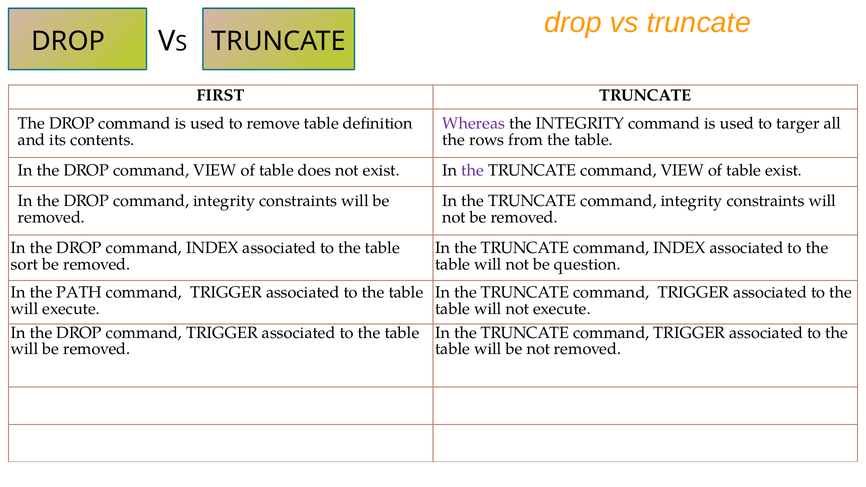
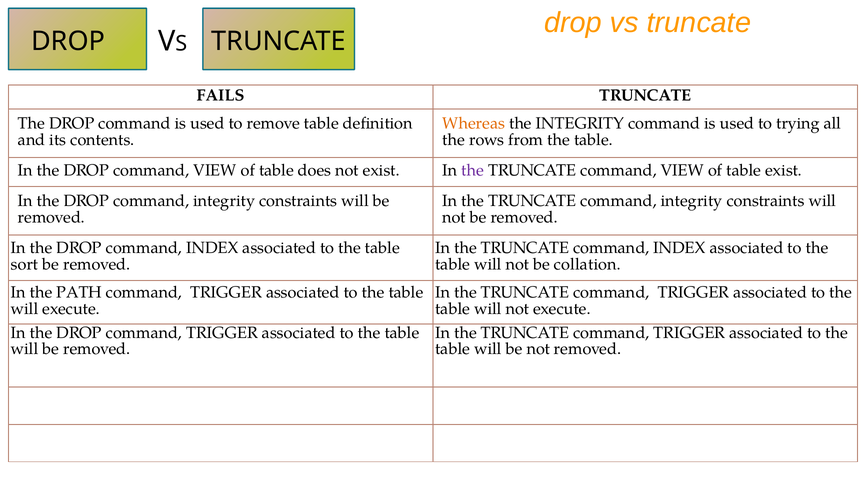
FIRST: FIRST -> FAILS
Whereas colour: purple -> orange
targer: targer -> trying
question: question -> collation
